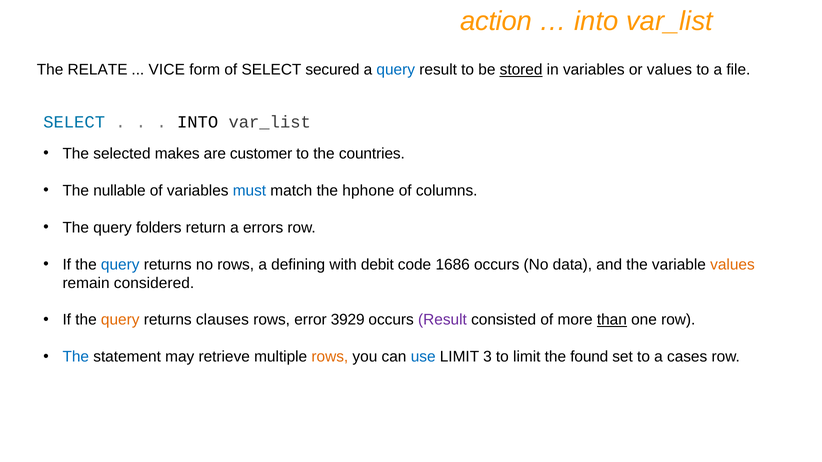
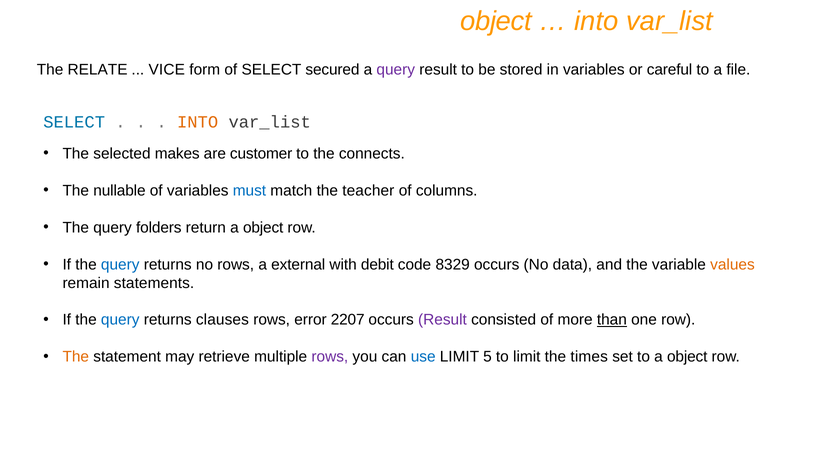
action at (496, 21): action -> object
query at (396, 70) colour: blue -> purple
stored underline: present -> none
or values: values -> careful
INTO at (198, 122) colour: black -> orange
countries: countries -> connects
hphone: hphone -> teacher
return a errors: errors -> object
defining: defining -> external
1686: 1686 -> 8329
considered: considered -> statements
query at (120, 320) colour: orange -> blue
3929: 3929 -> 2207
The at (76, 357) colour: blue -> orange
rows at (330, 357) colour: orange -> purple
3: 3 -> 5
found: found -> times
to a cases: cases -> object
